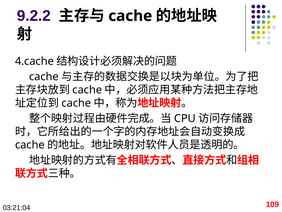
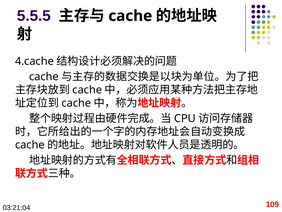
9.2.2: 9.2.2 -> 5.5.5
